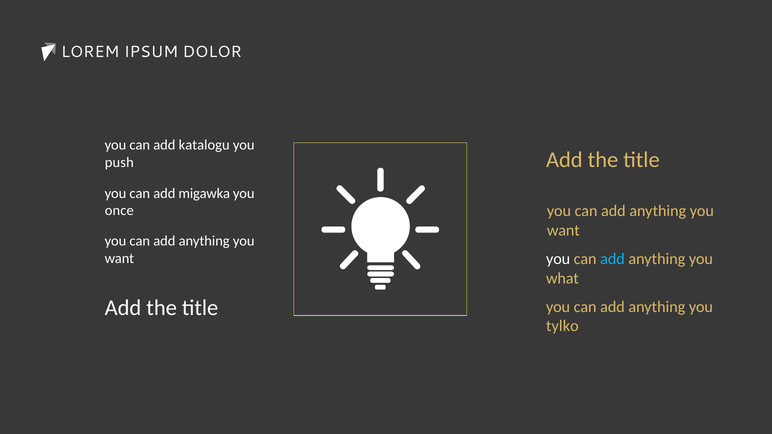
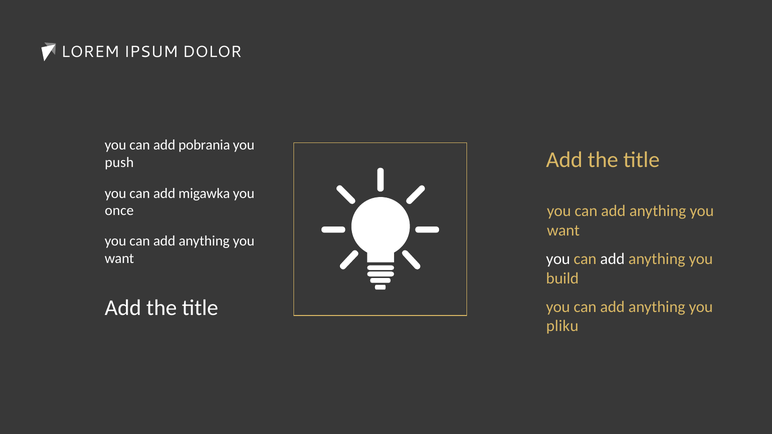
katalogu: katalogu -> pobrania
add at (612, 259) colour: light blue -> white
what: what -> build
tylko: tylko -> pliku
